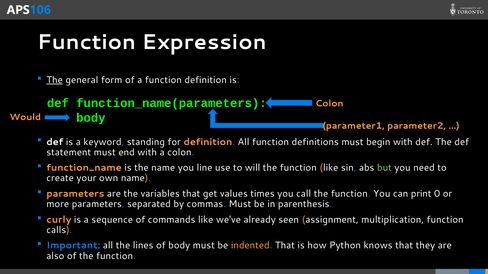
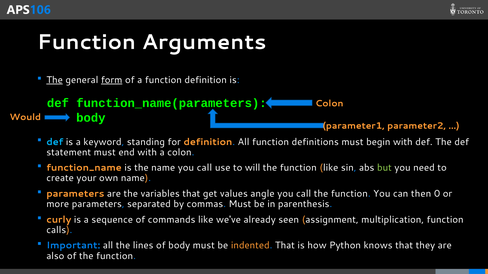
Expression: Expression -> Arguments
form underline: none -> present
def at (55, 142) colour: white -> light blue
name you line: line -> call
times: times -> angle
print: print -> then
